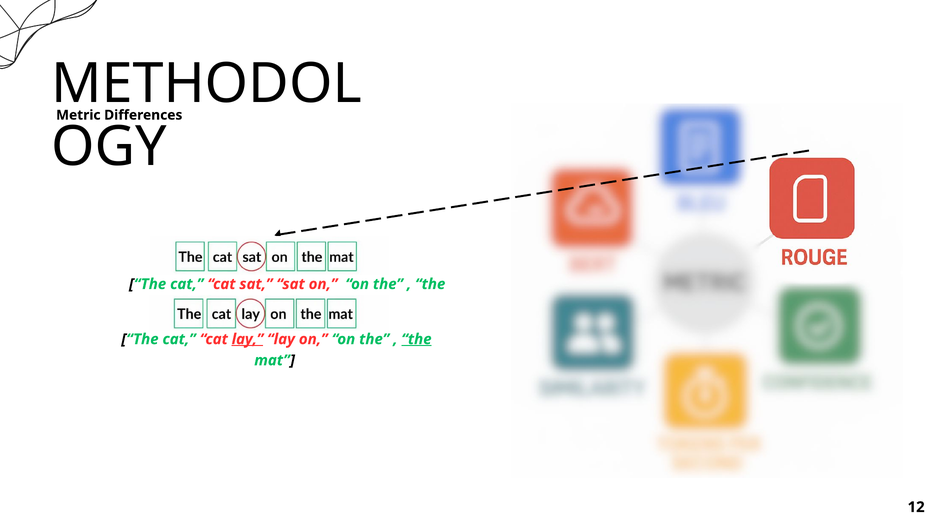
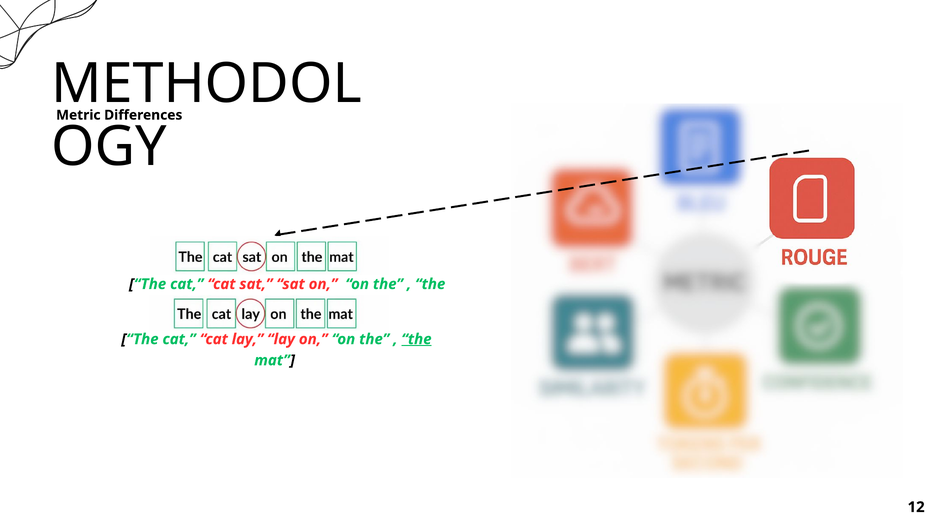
lay at (247, 339) underline: present -> none
